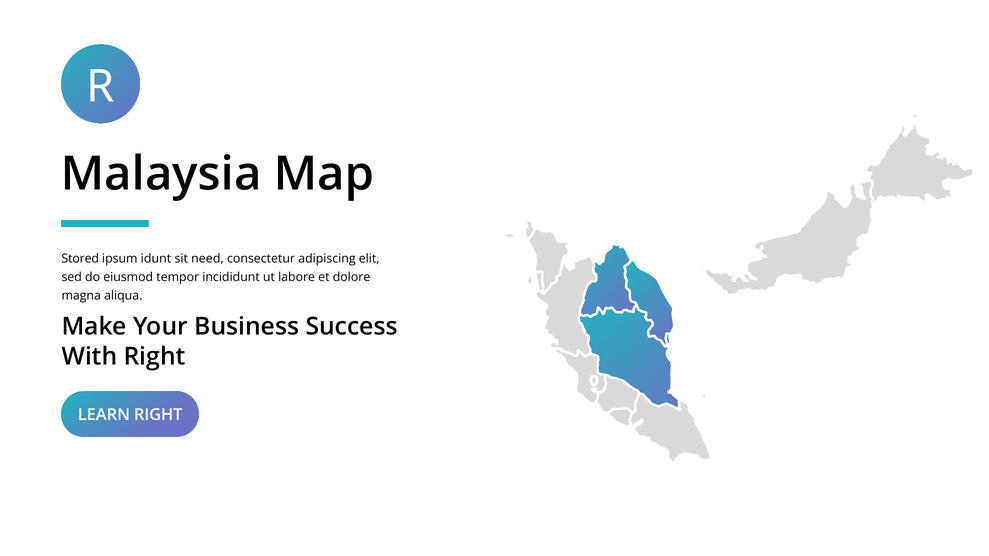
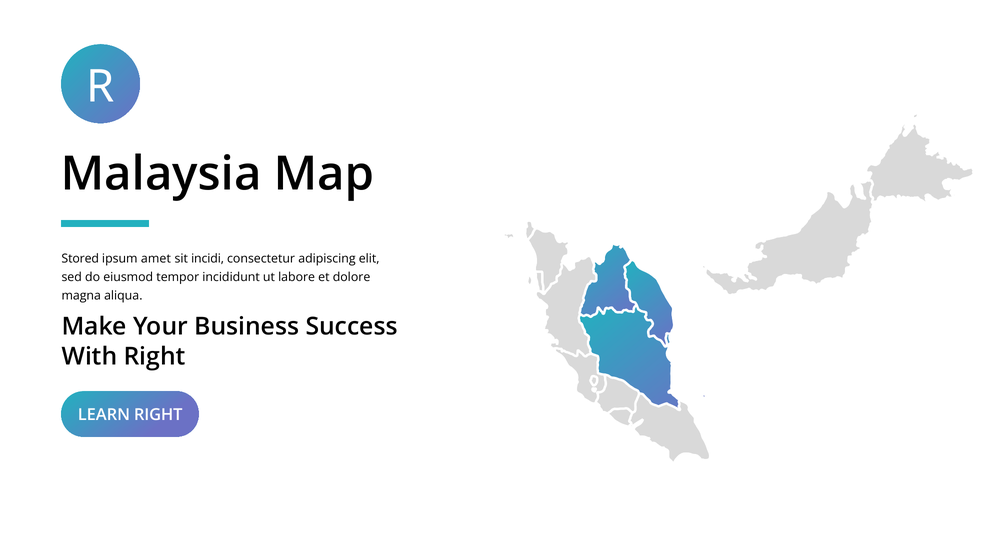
idunt: idunt -> amet
need: need -> incidi
